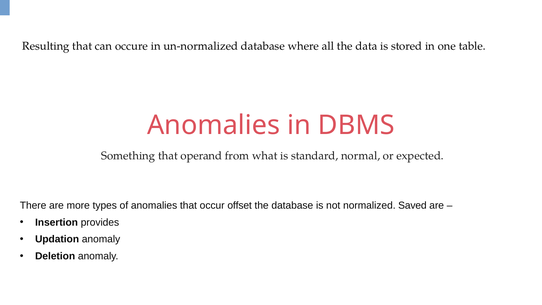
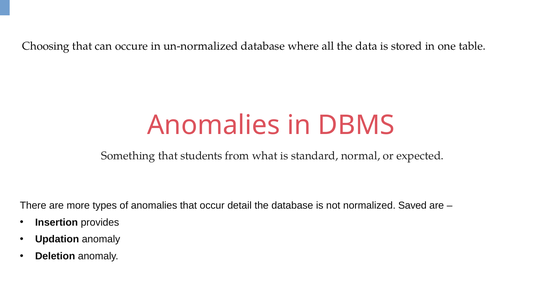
Resulting: Resulting -> Choosing
operand: operand -> students
offset: offset -> detail
